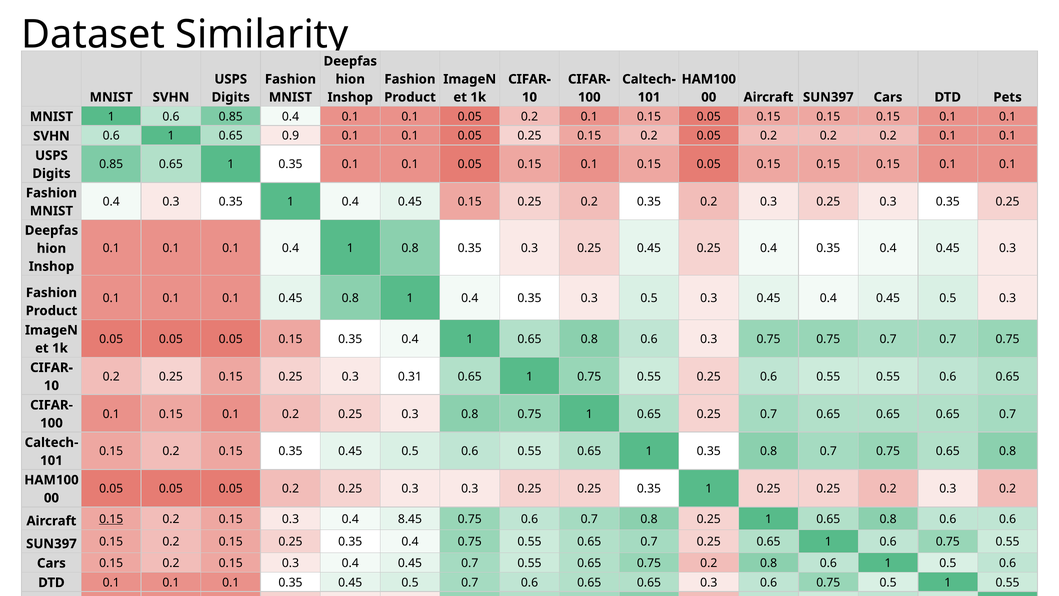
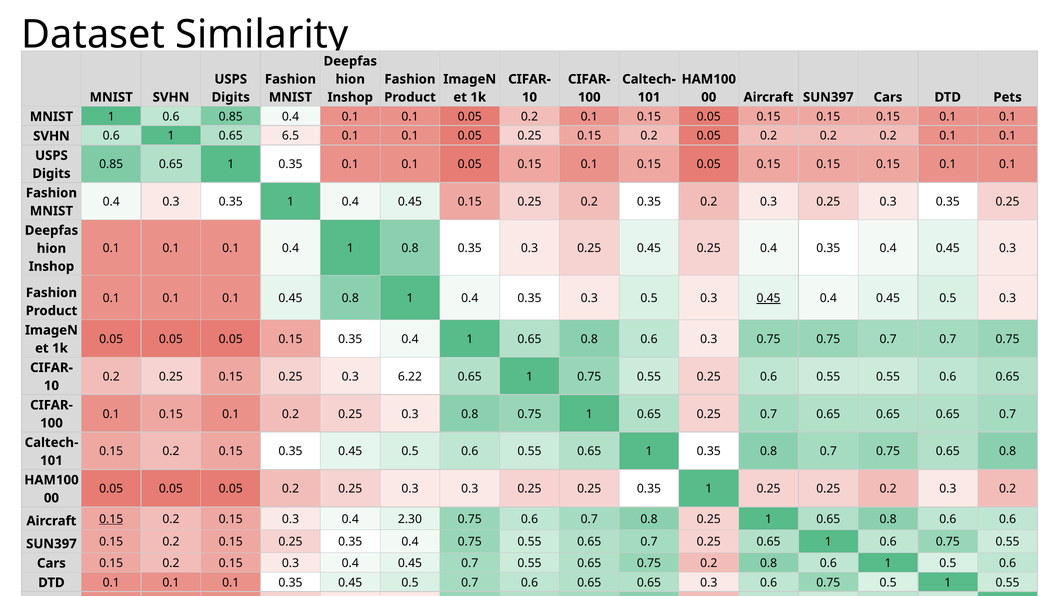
0.9: 0.9 -> 6.5
0.45 at (769, 298) underline: none -> present
0.31: 0.31 -> 6.22
8.45: 8.45 -> 2.30
